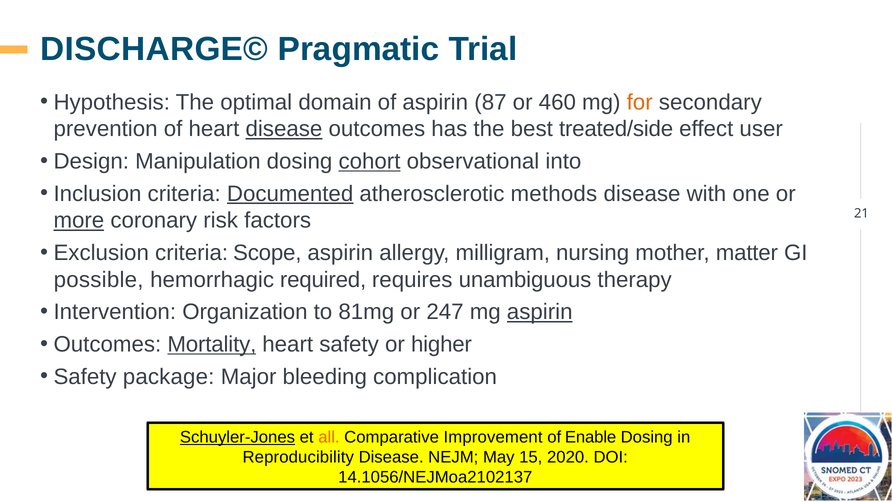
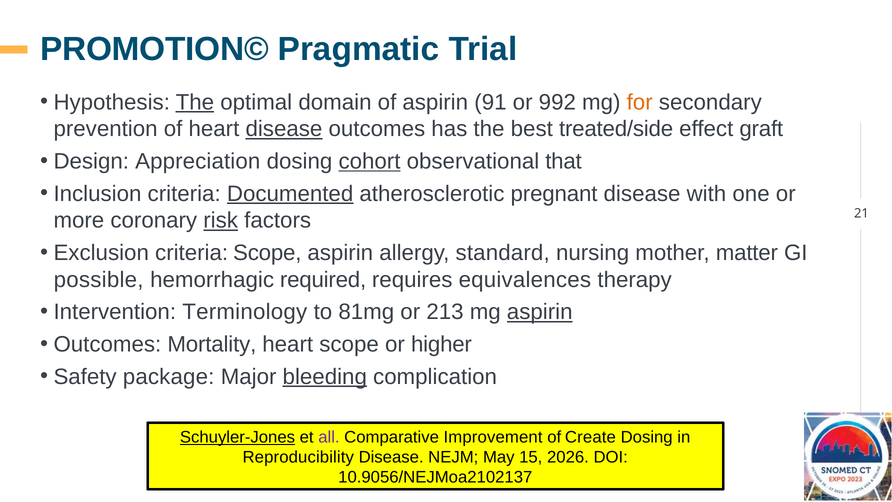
DISCHARGE©: DISCHARGE© -> PROMOTION©
The at (195, 102) underline: none -> present
87: 87 -> 91
460: 460 -> 992
user: user -> graft
Manipulation: Manipulation -> Appreciation
into: into -> that
methods: methods -> pregnant
more underline: present -> none
risk underline: none -> present
milligram: milligram -> standard
unambiguous: unambiguous -> equivalences
Organization: Organization -> Terminology
247: 247 -> 213
Mortality underline: present -> none
heart safety: safety -> scope
bleeding underline: none -> present
all colour: orange -> purple
Enable: Enable -> Create
2020: 2020 -> 2026
14.1056/NEJMoa2102137: 14.1056/NEJMoa2102137 -> 10.9056/NEJMoa2102137
